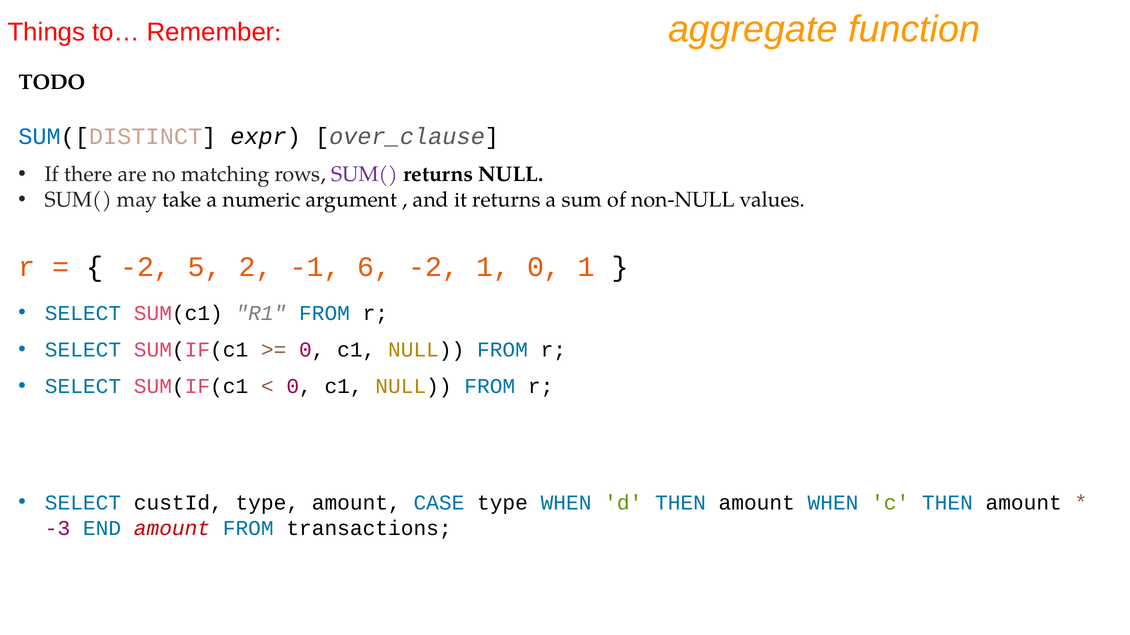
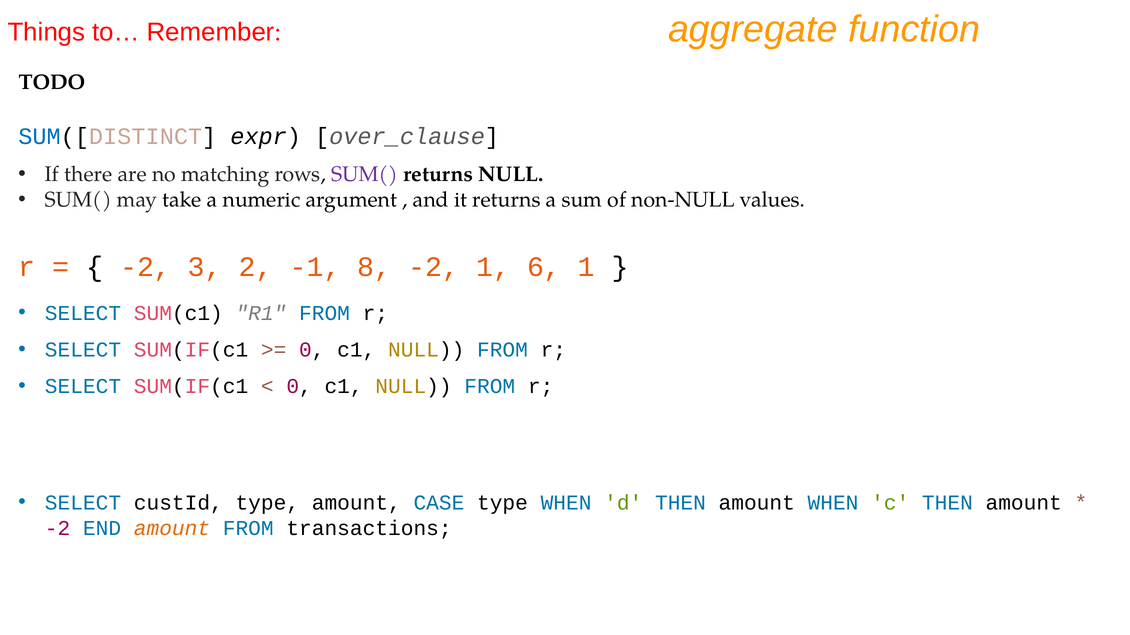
5: 5 -> 3
6: 6 -> 8
1 0: 0 -> 6
-3 at (58, 529): -3 -> -2
amount at (172, 529) colour: red -> orange
